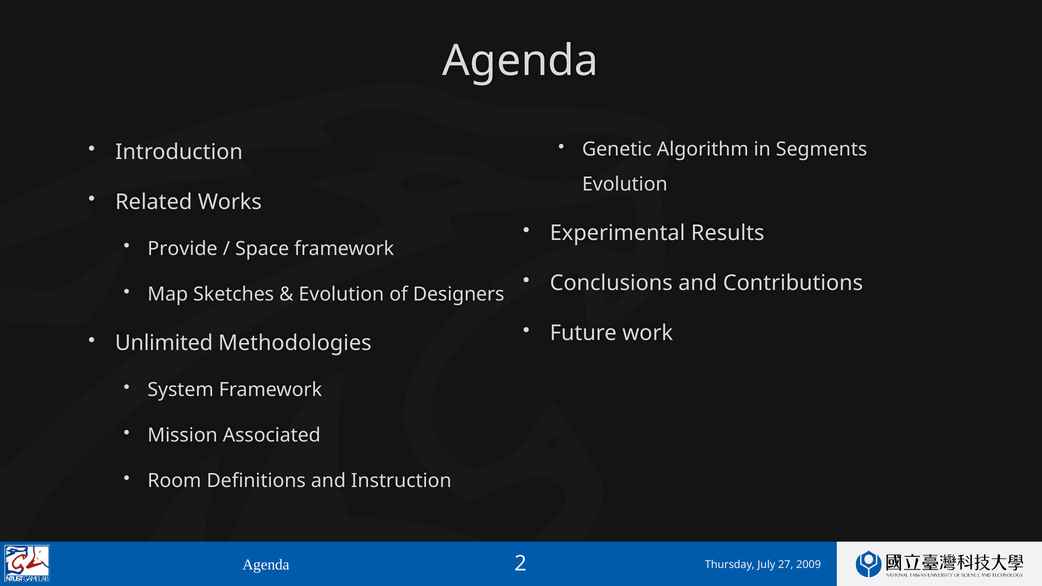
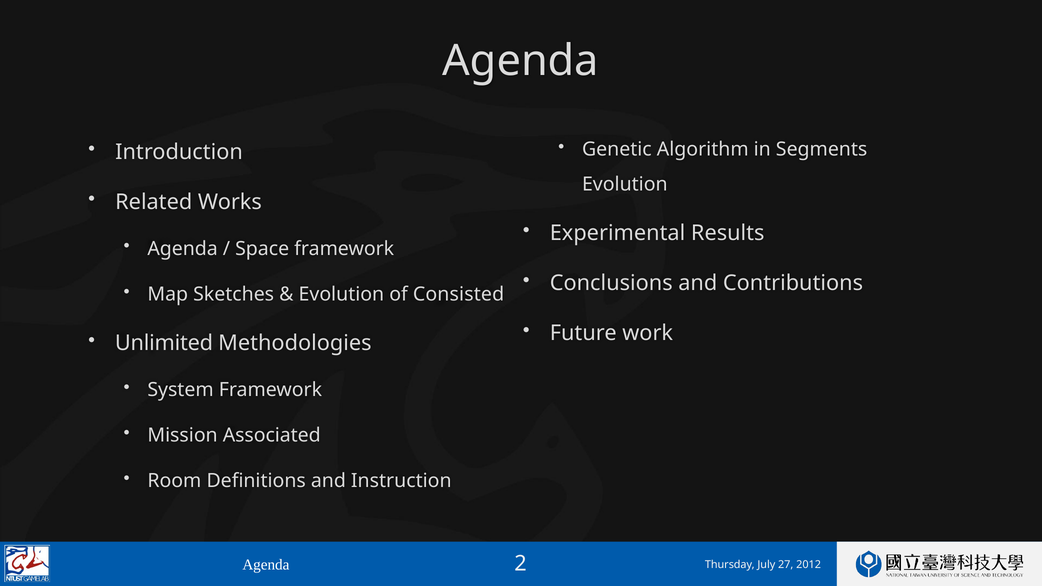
Provide at (183, 249): Provide -> Agenda
Designers: Designers -> Consisted
2009: 2009 -> 2012
